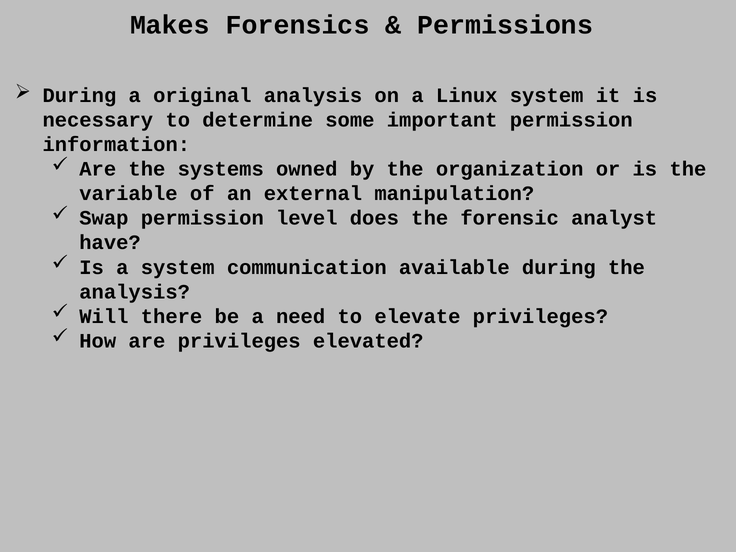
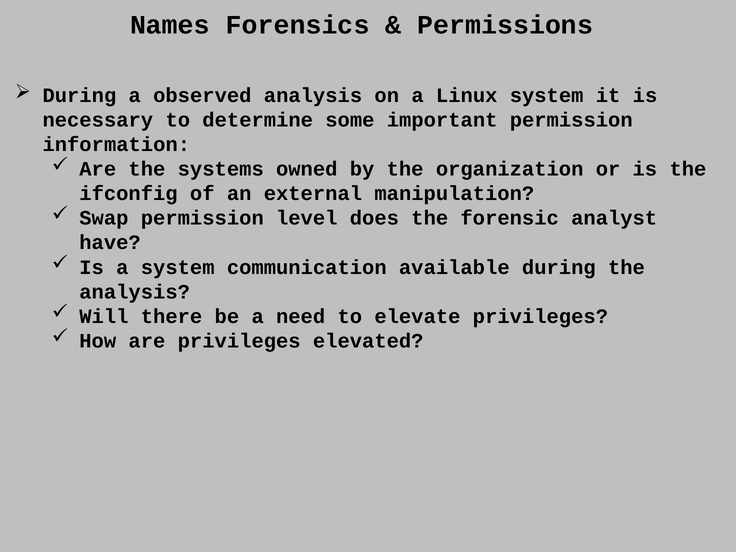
Makes: Makes -> Names
original: original -> observed
variable: variable -> ifconfig
